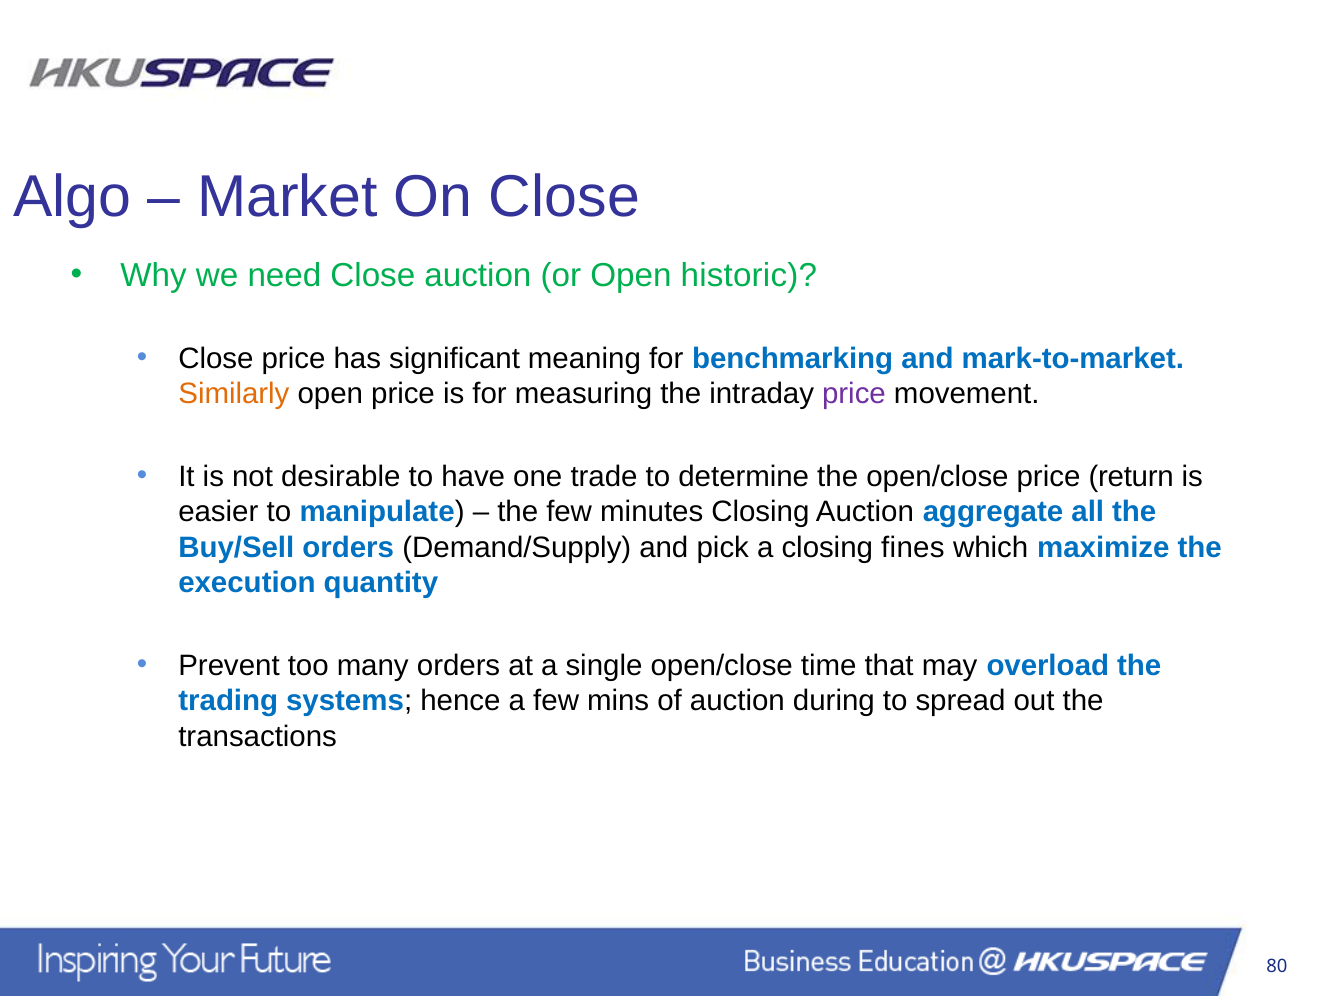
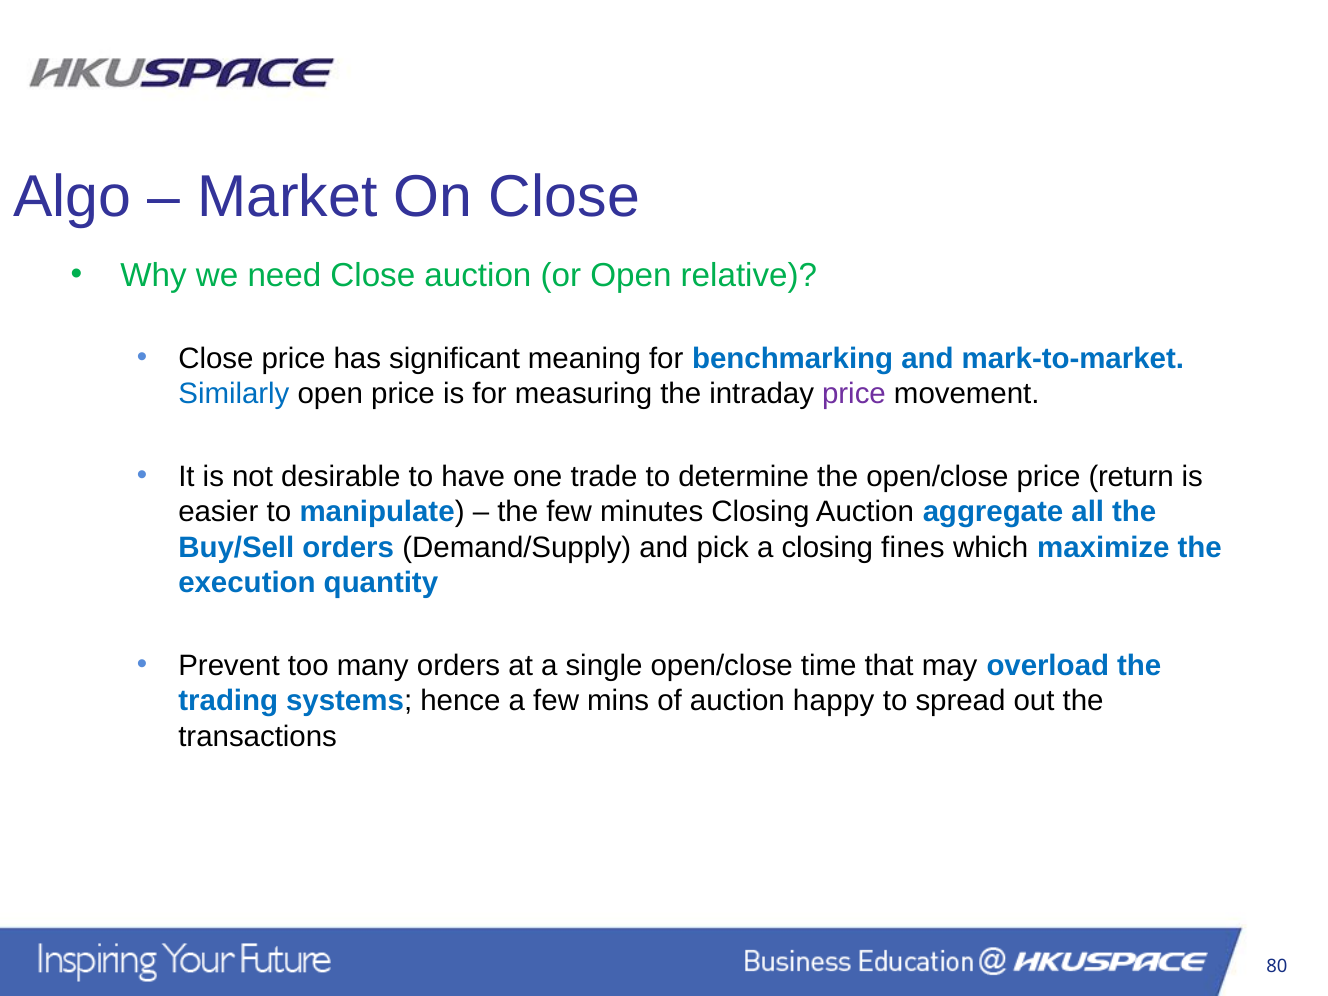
historic: historic -> relative
Similarly colour: orange -> blue
during: during -> happy
